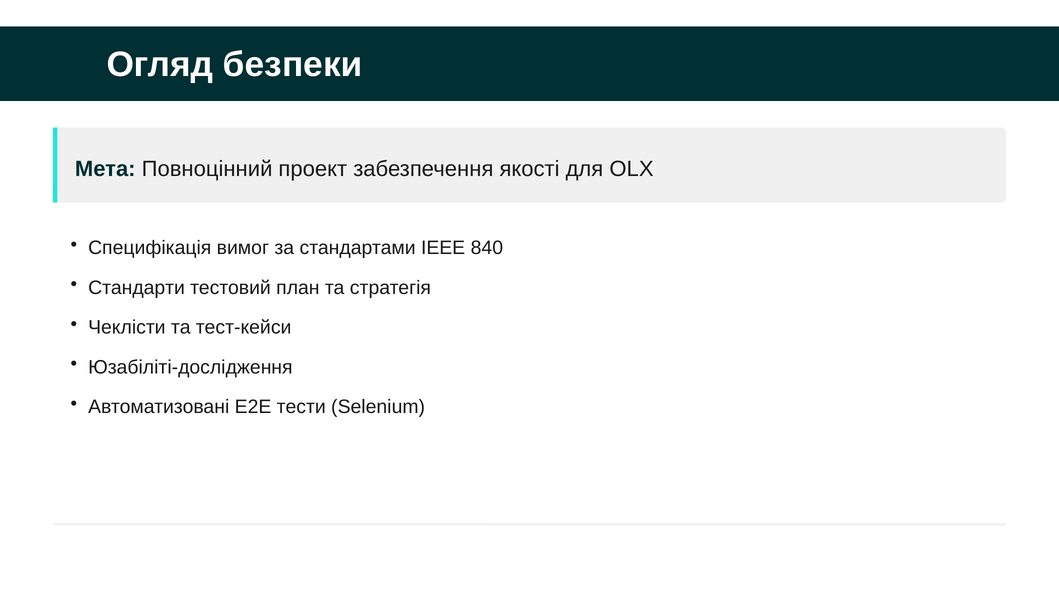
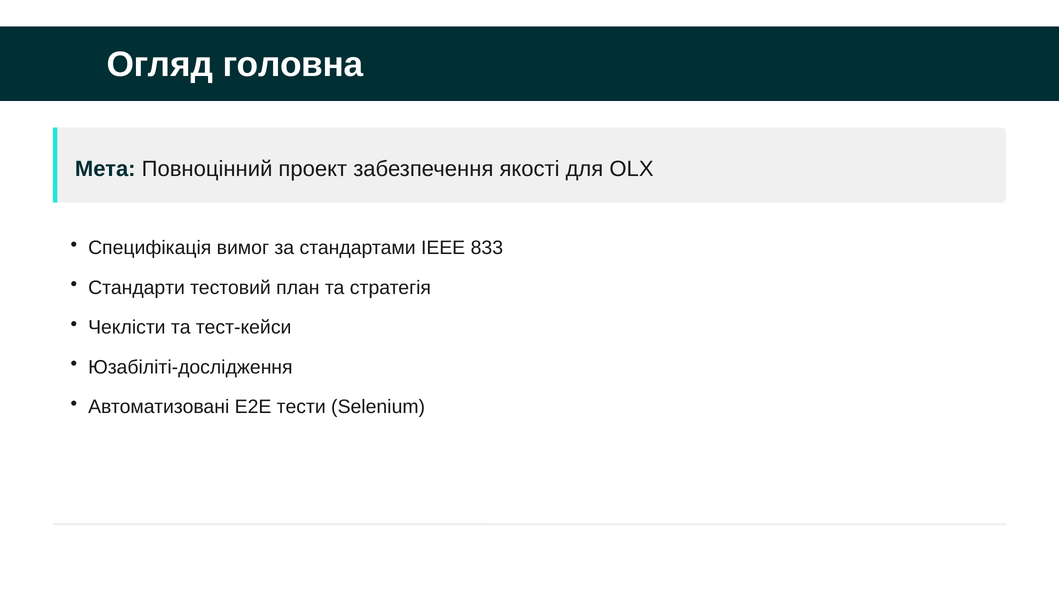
безпеки: безпеки -> головна
840: 840 -> 833
